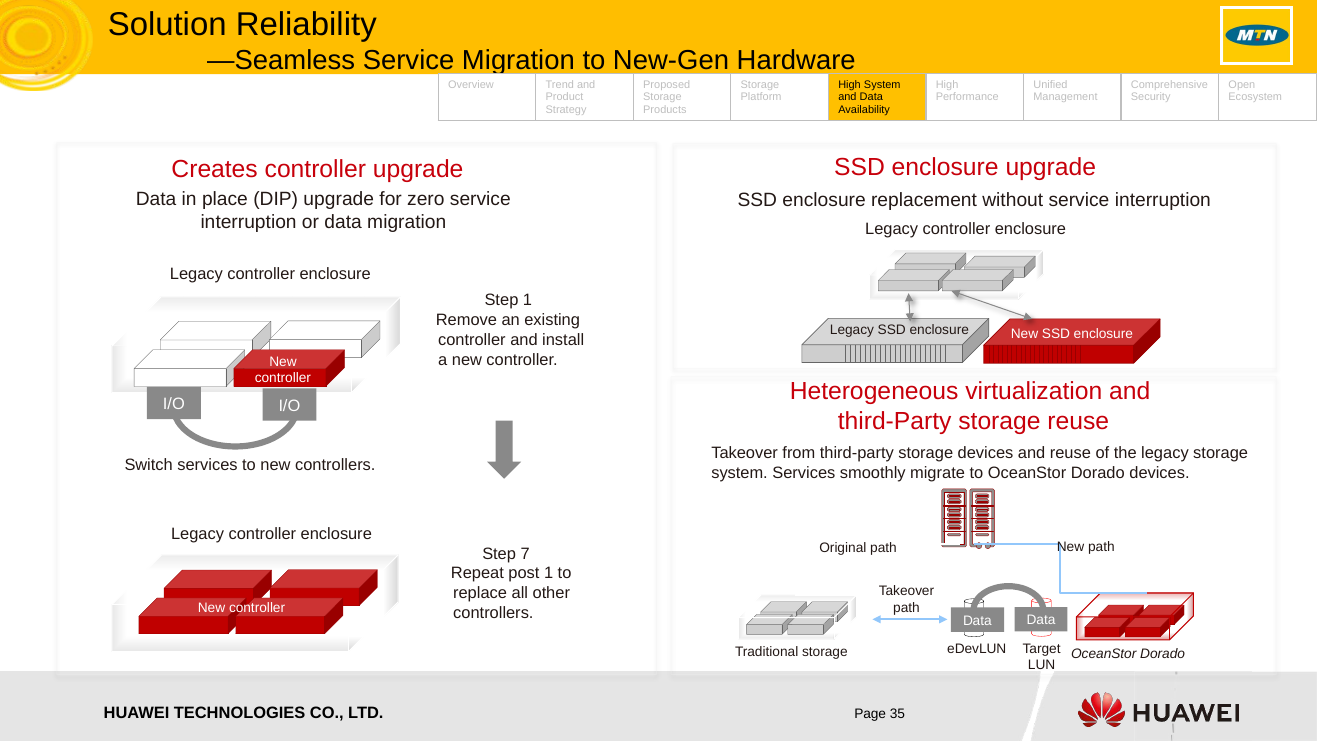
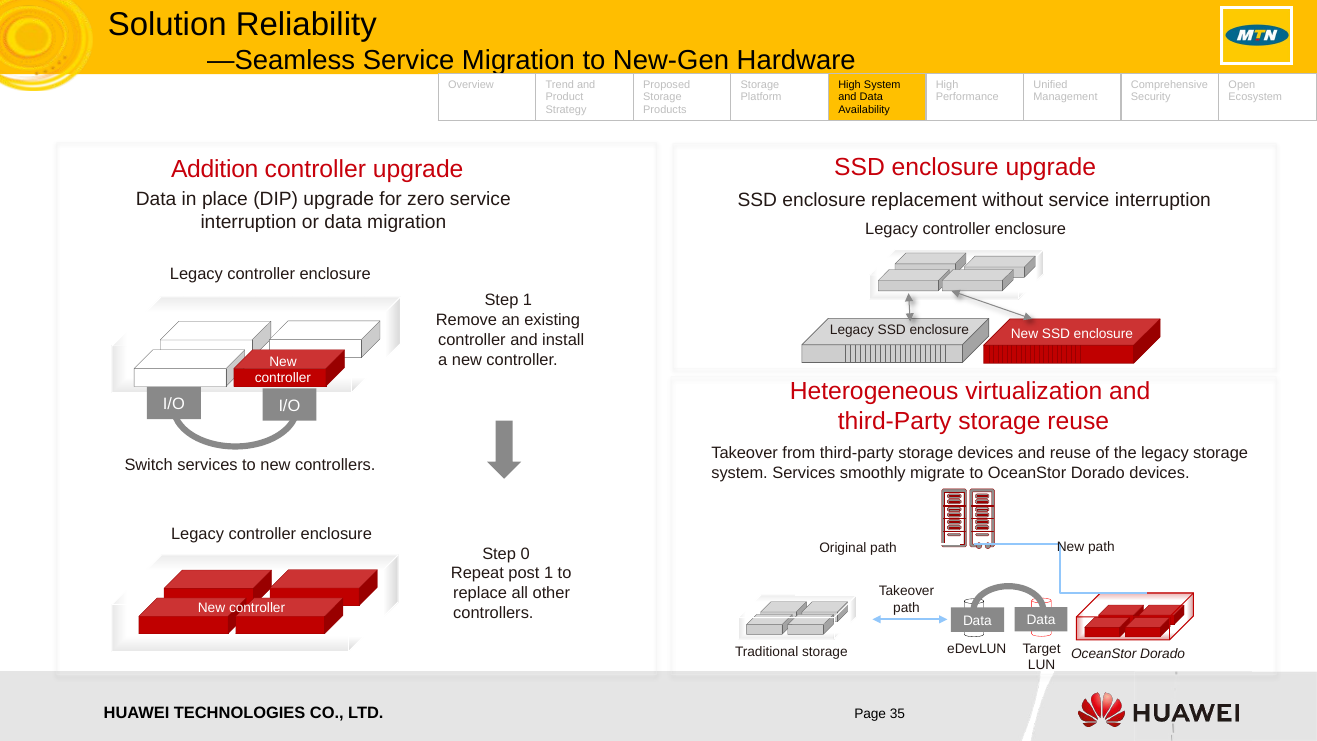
Creates: Creates -> Addition
7: 7 -> 0
